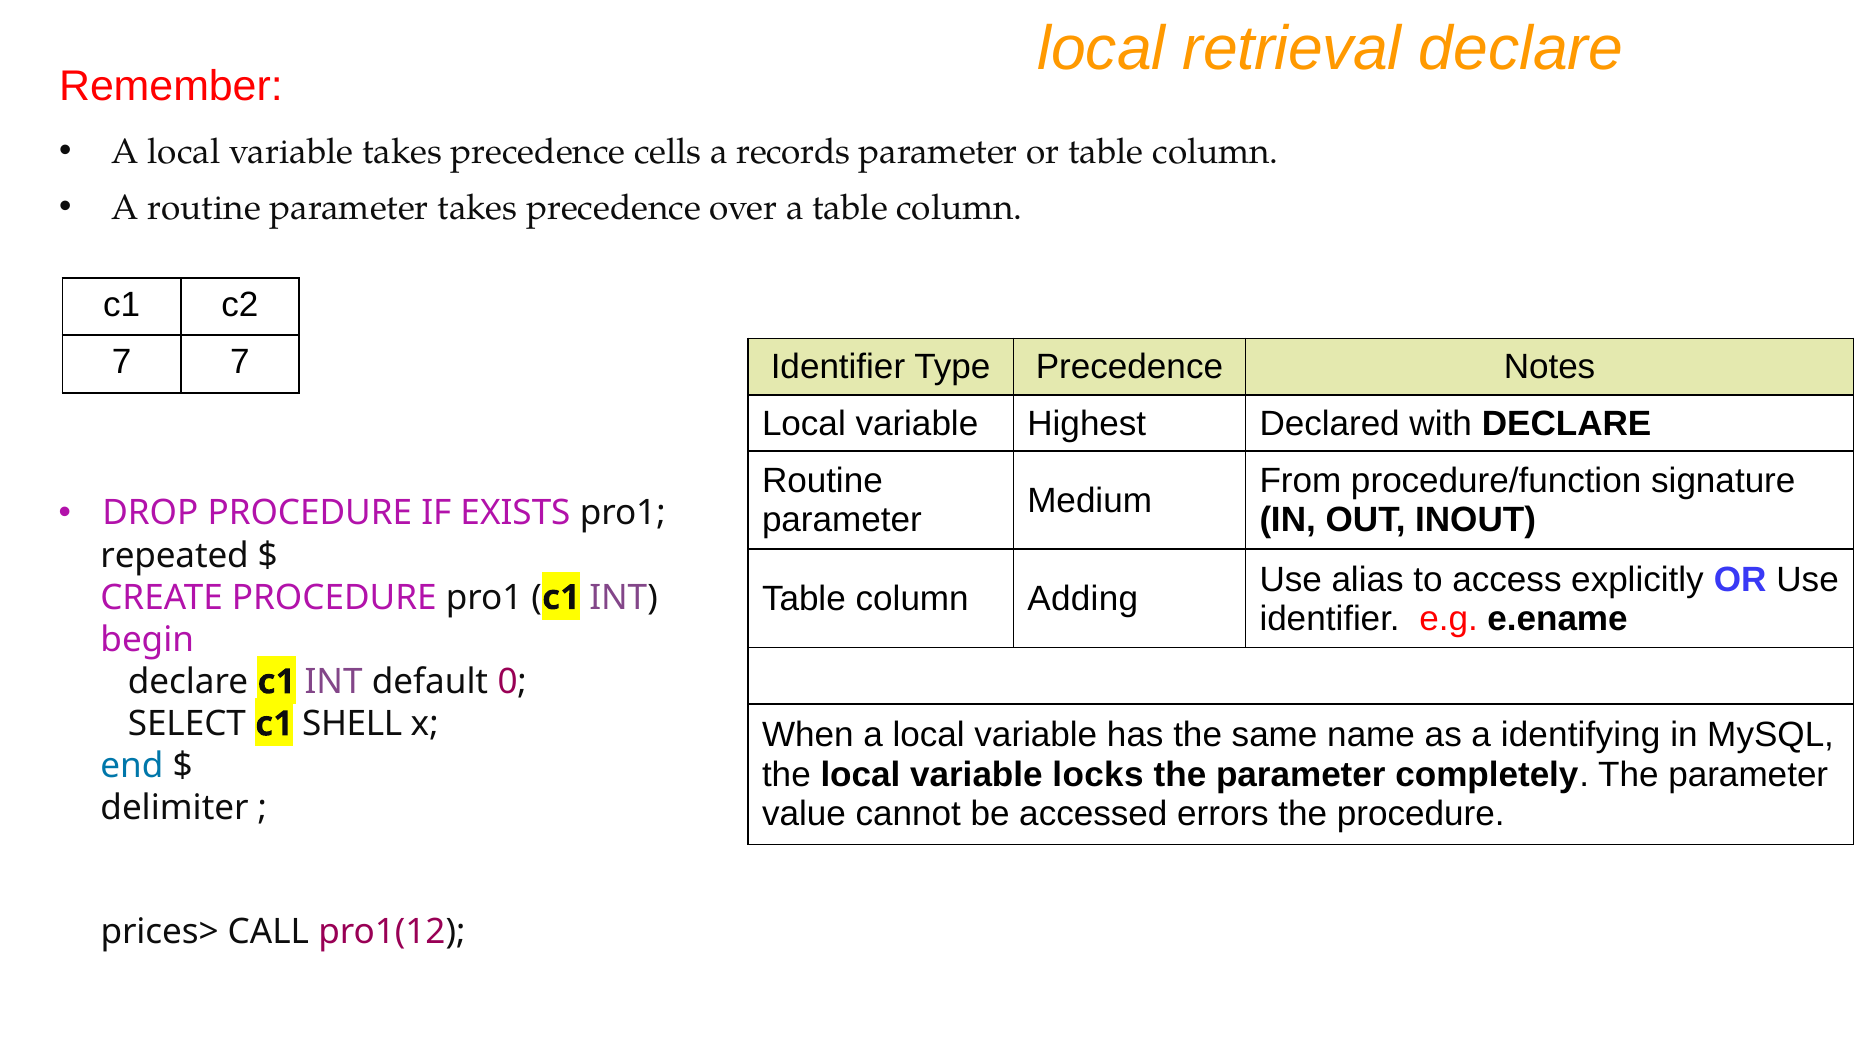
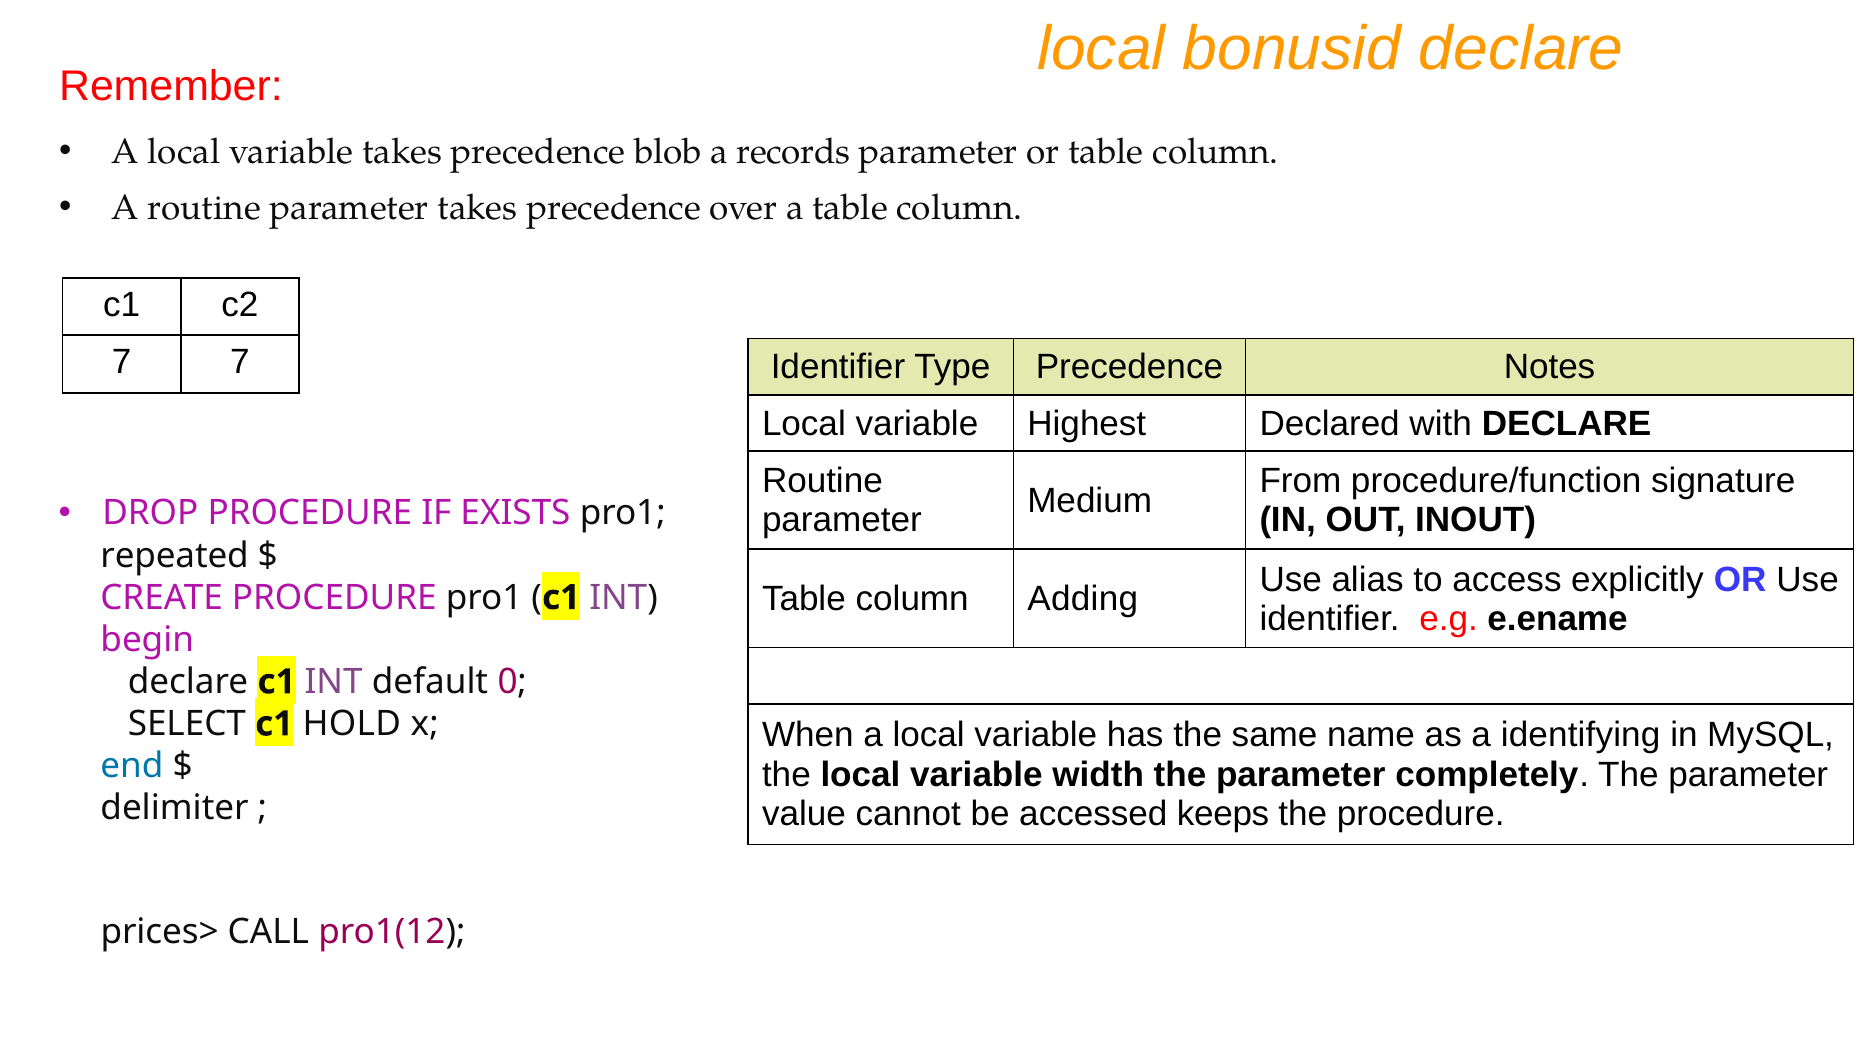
retrieval: retrieval -> bonusid
cells: cells -> blob
SHELL: SHELL -> HOLD
locks: locks -> width
errors: errors -> keeps
